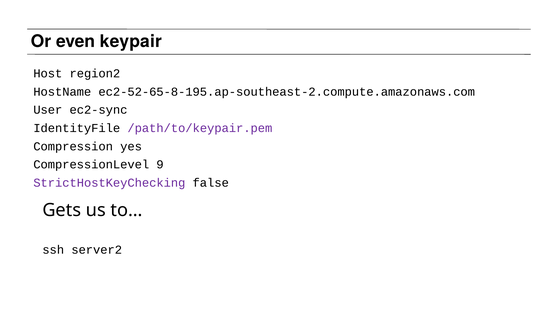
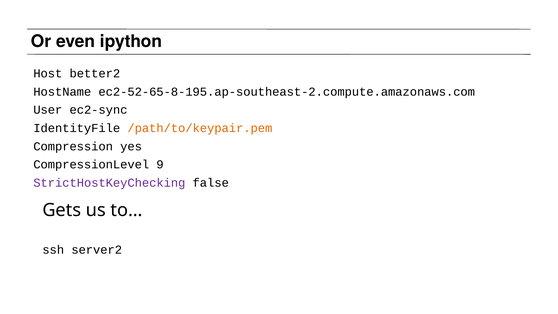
keypair: keypair -> ipython
region2: region2 -> better2
/path/to/keypair.pem colour: purple -> orange
